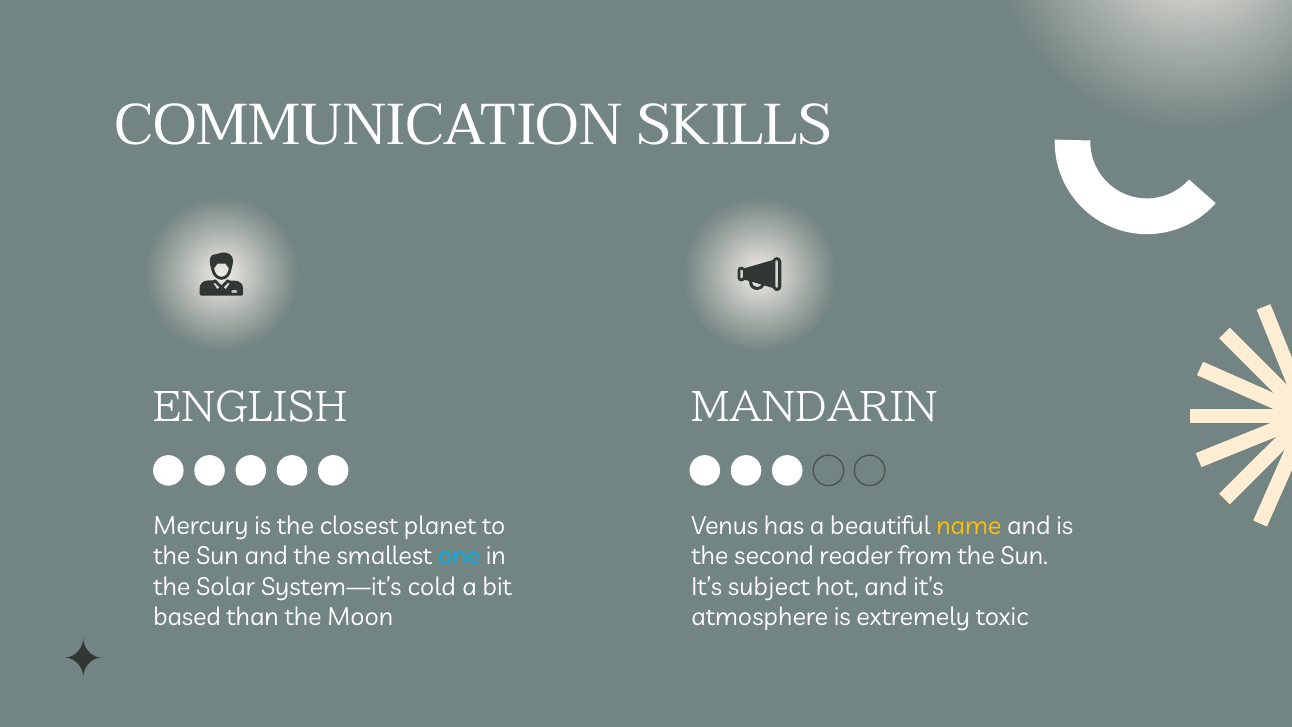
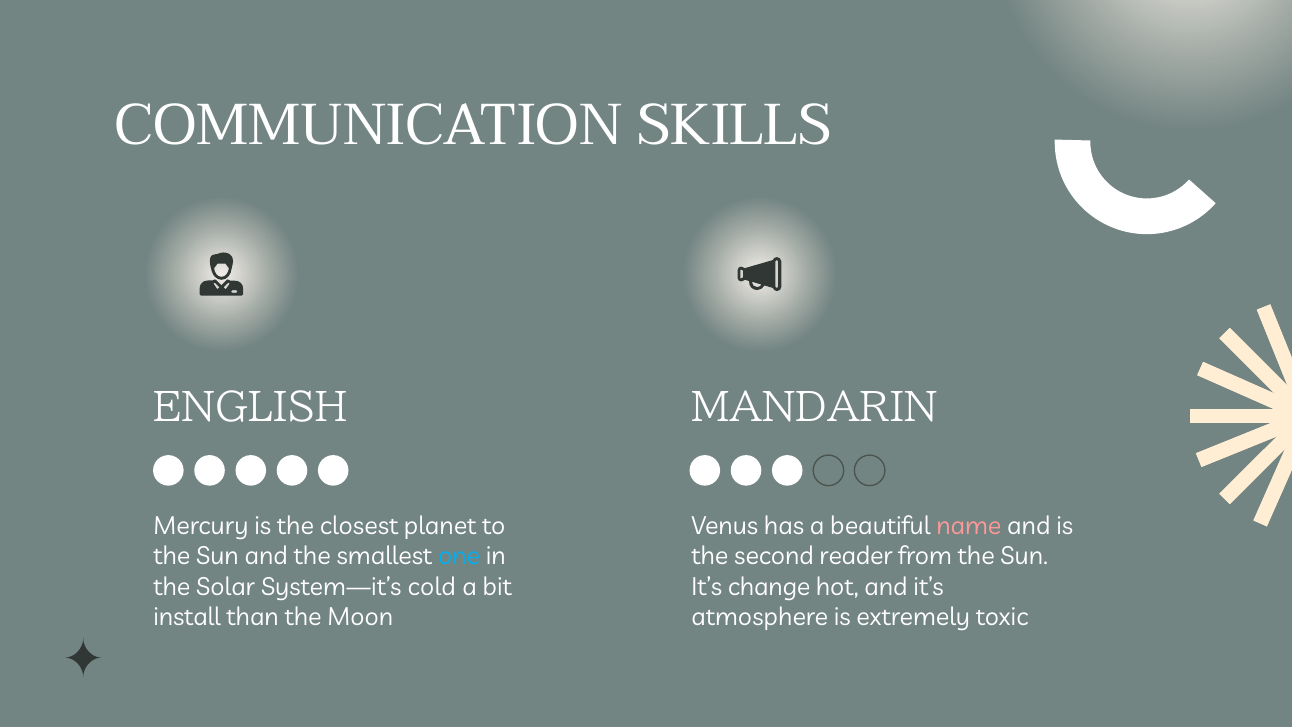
name colour: yellow -> pink
subject: subject -> change
based: based -> install
